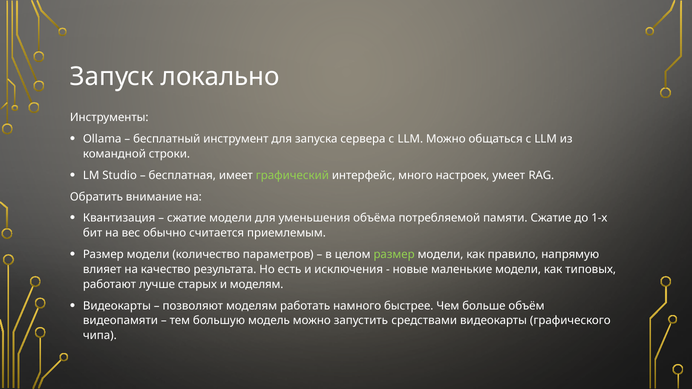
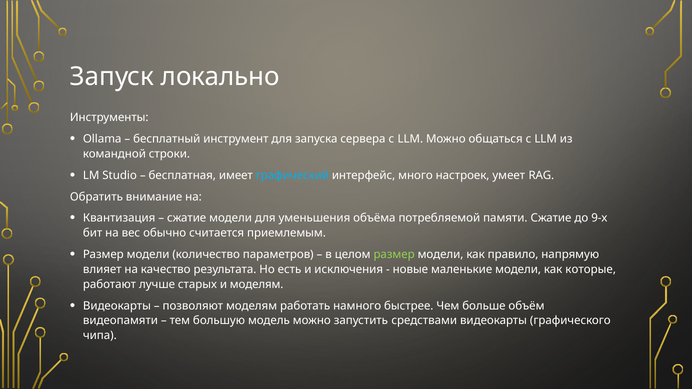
графический colour: light green -> light blue
1-х: 1-х -> 9-х
типовых: типовых -> которые
